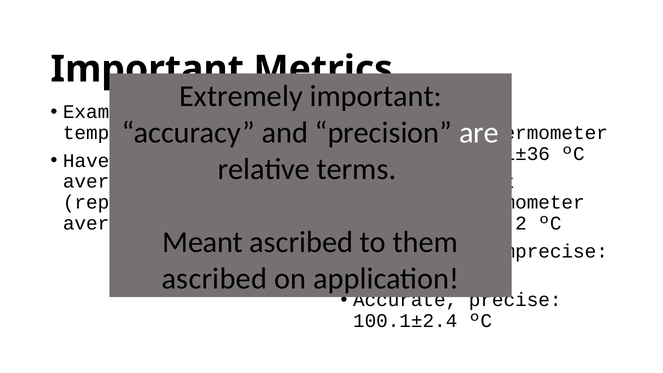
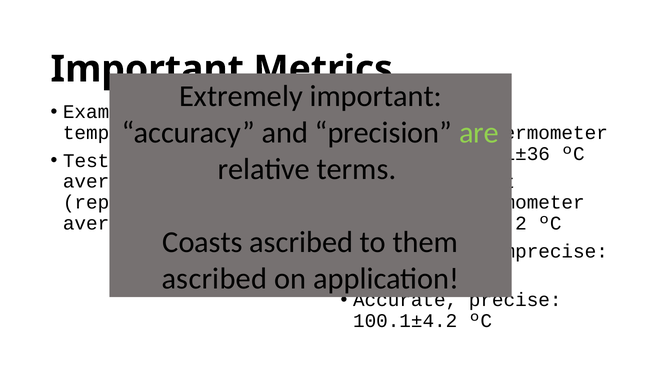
are colour: white -> light green
Have: Have -> Test
Meant: Meant -> Coasts
100.1±2.4: 100.1±2.4 -> 100.1±4.2
